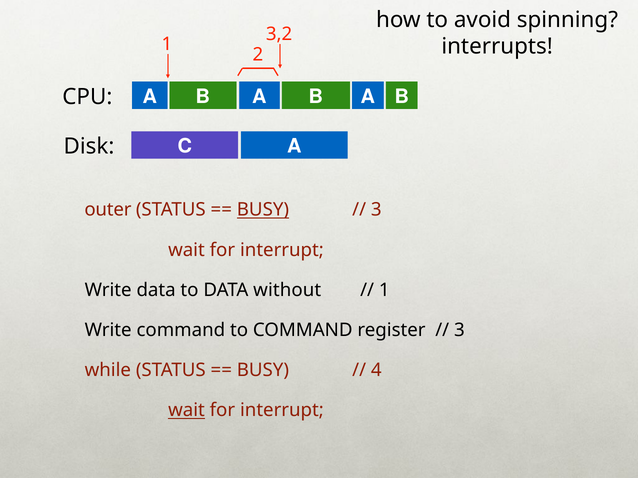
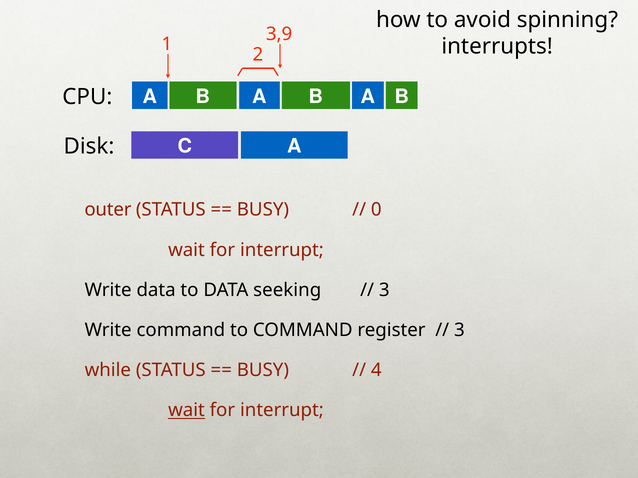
3,2: 3,2 -> 3,9
BUSY at (263, 210) underline: present -> none
3 at (376, 210): 3 -> 0
without: without -> seeking
1 at (384, 290): 1 -> 3
